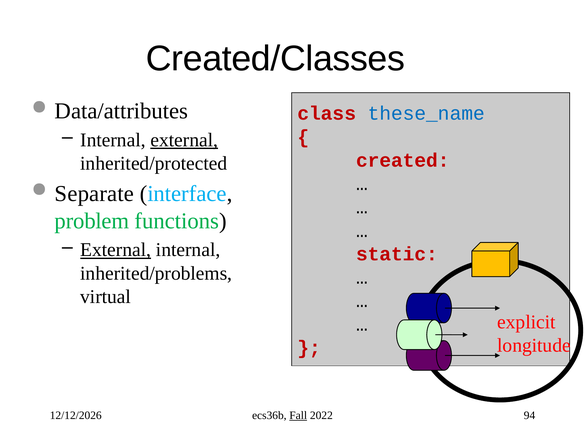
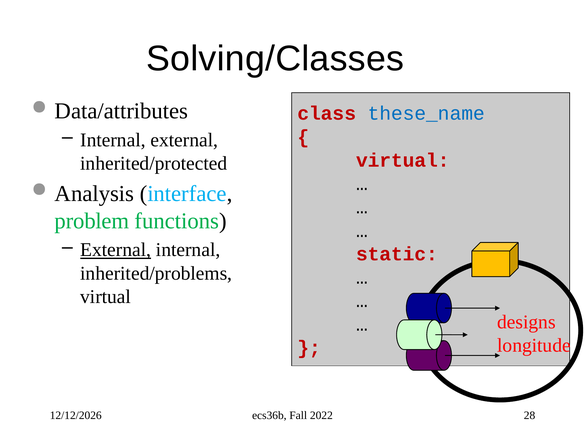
Created/Classes: Created/Classes -> Solving/Classes
external at (184, 140) underline: present -> none
created at (403, 160): created -> virtual
Separate: Separate -> Analysis
explicit: explicit -> designs
Fall underline: present -> none
94: 94 -> 28
